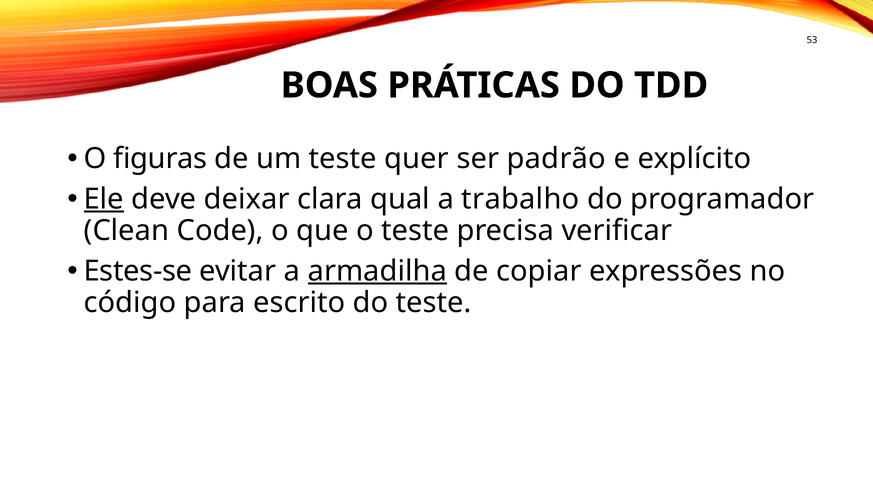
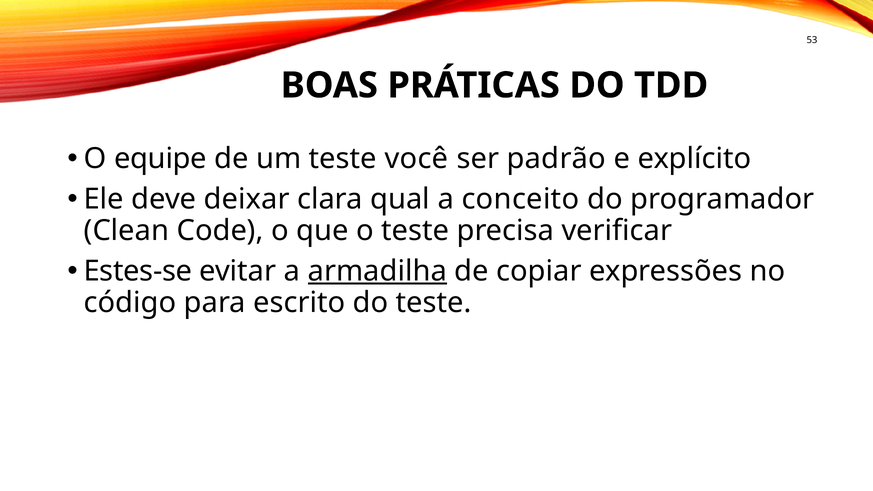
figuras: figuras -> equipe
quer: quer -> você
Ele underline: present -> none
trabalho: trabalho -> conceito
